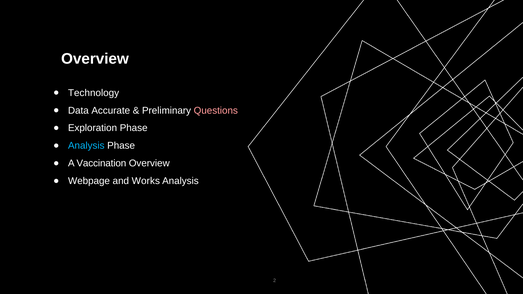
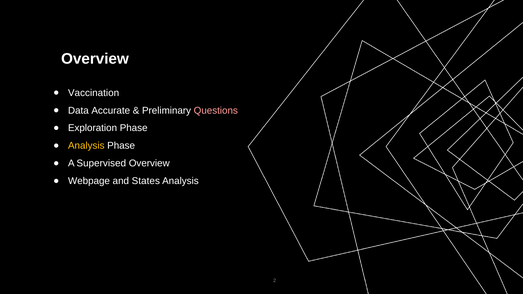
Technology: Technology -> Vaccination
Analysis at (86, 146) colour: light blue -> yellow
Vaccination: Vaccination -> Supervised
Works: Works -> States
